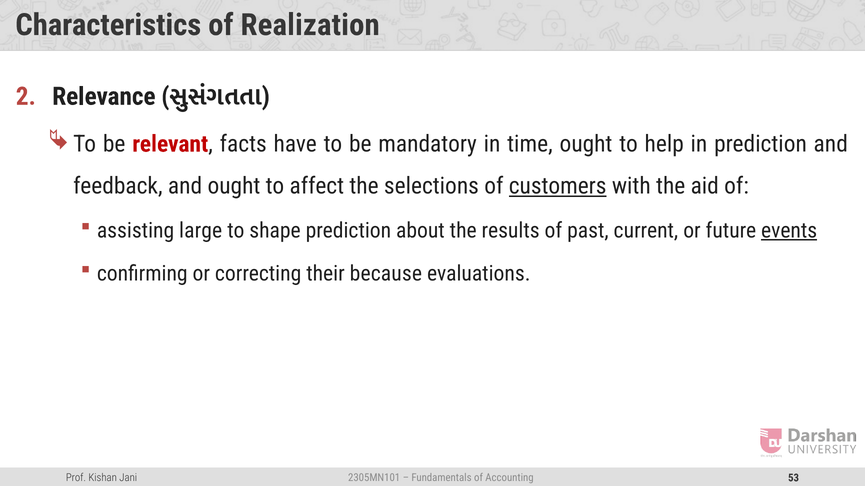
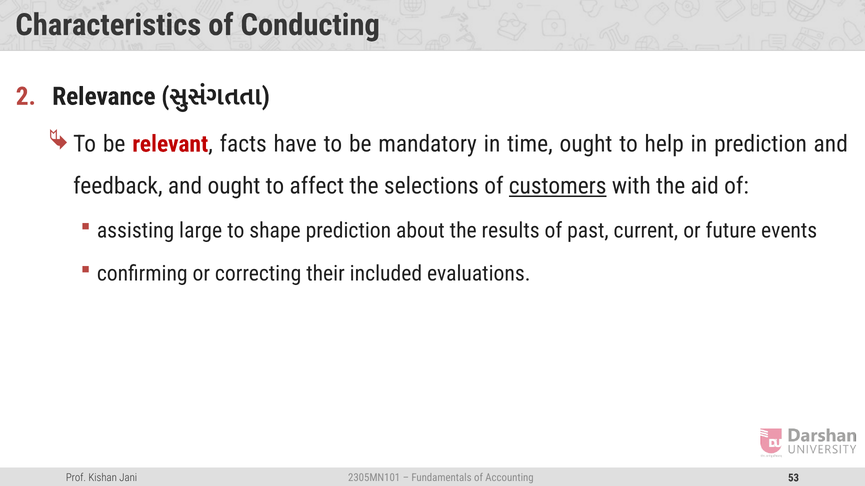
Realization: Realization -> Conducting
events underline: present -> none
because: because -> included
